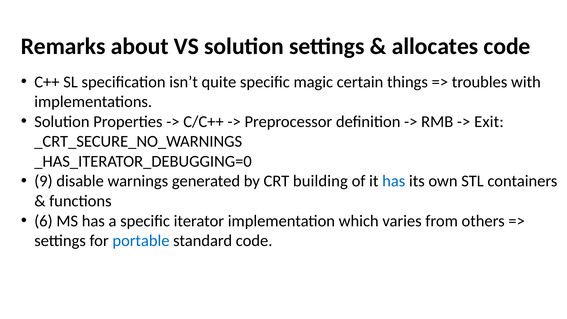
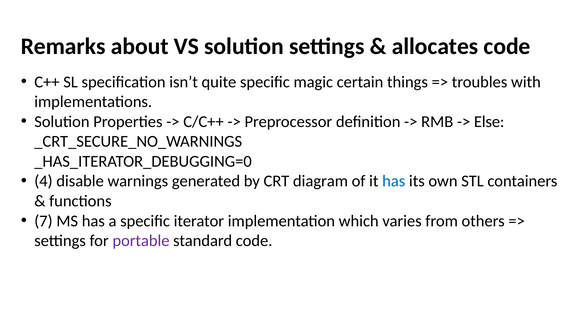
Exit: Exit -> Else
9: 9 -> 4
building: building -> diagram
6: 6 -> 7
portable colour: blue -> purple
